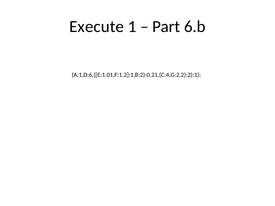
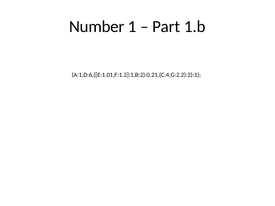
Execute: Execute -> Number
6.b: 6.b -> 1.b
